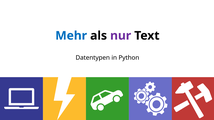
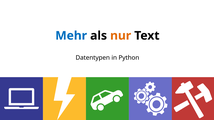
nur colour: purple -> orange
